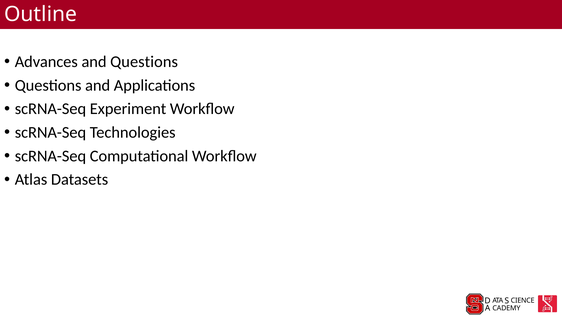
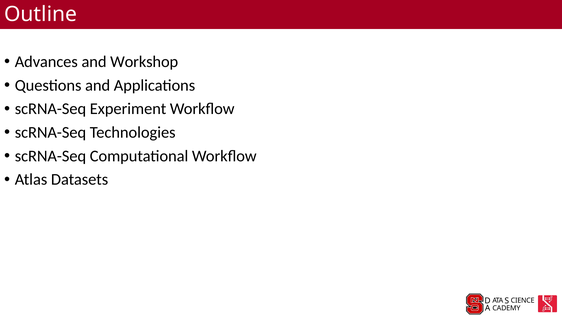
and Questions: Questions -> Workshop
